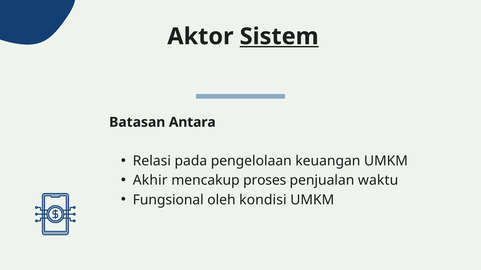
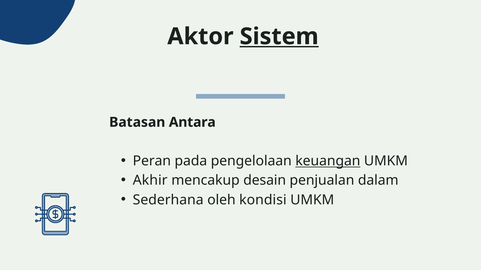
Relasi: Relasi -> Peran
keuangan underline: none -> present
proses: proses -> desain
waktu: waktu -> dalam
Fungsional: Fungsional -> Sederhana
